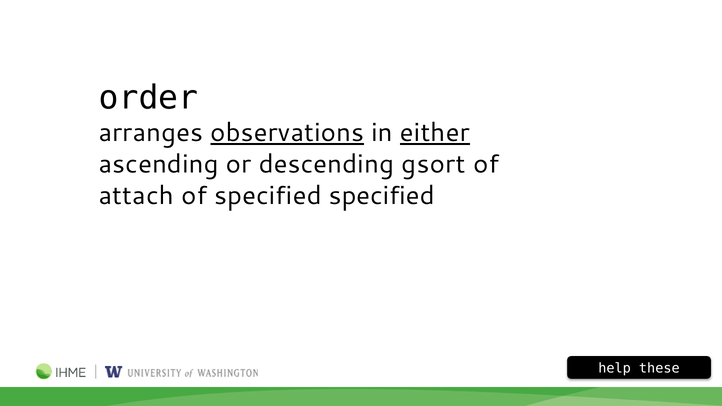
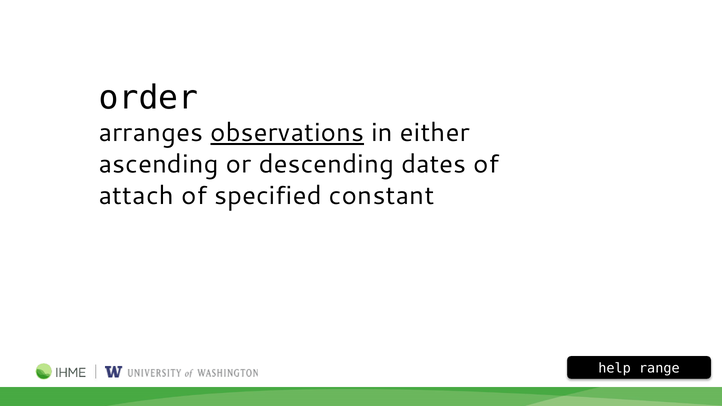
either underline: present -> none
gsort: gsort -> dates
specified specified: specified -> constant
these: these -> range
